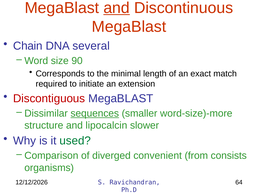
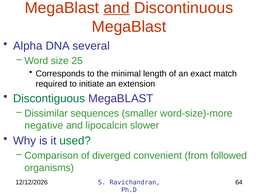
Chain: Chain -> Alpha
90: 90 -> 25
Discontiguous colour: red -> green
sequences underline: present -> none
structure: structure -> negative
consists: consists -> followed
